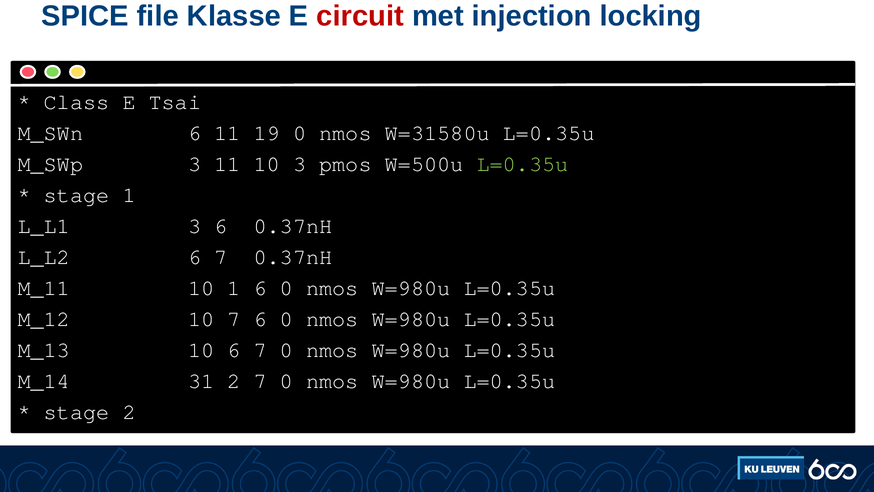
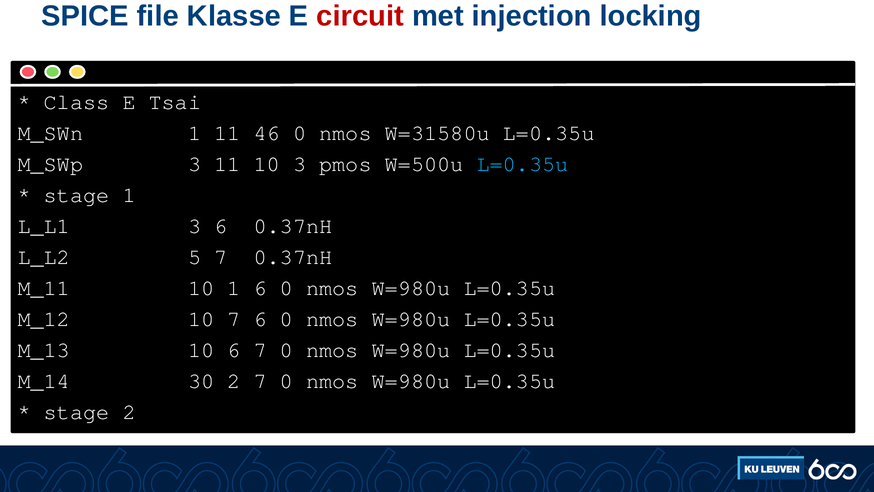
M_SWn 6: 6 -> 1
19: 19 -> 46
L=0.35u at (523, 164) colour: light green -> light blue
L_L2 6: 6 -> 5
31: 31 -> 30
